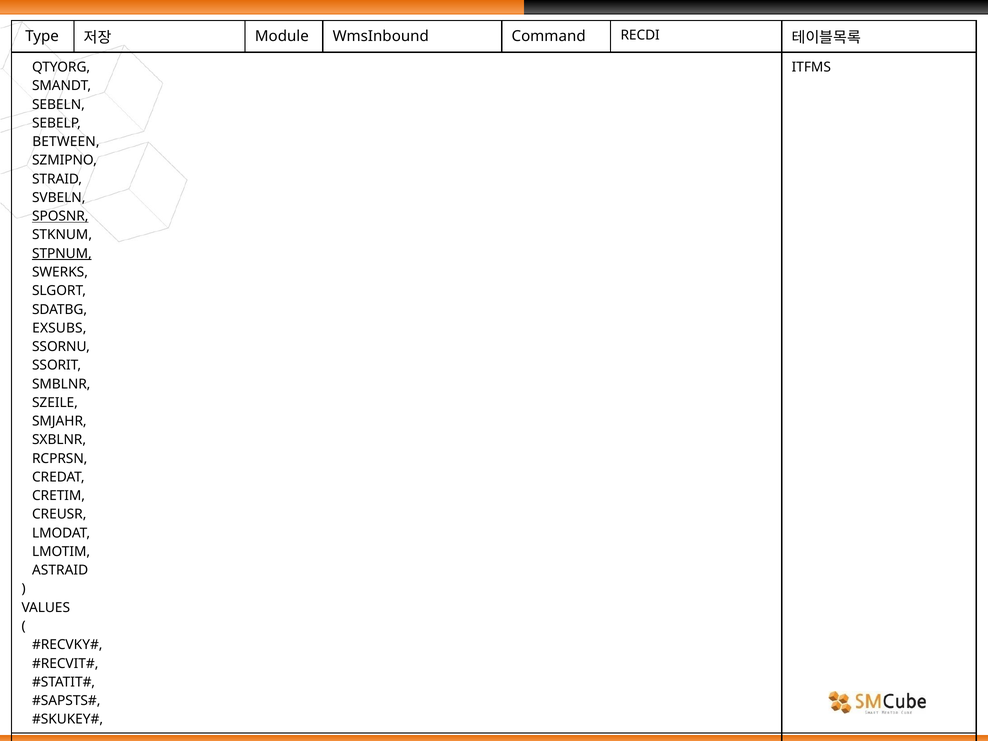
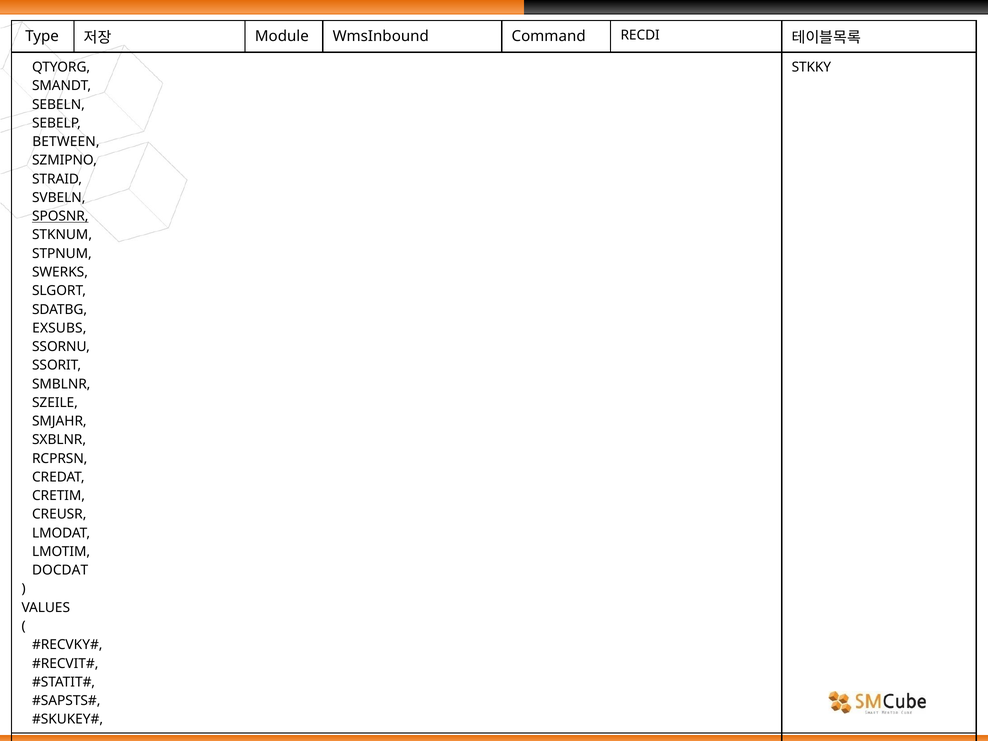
ITFMS: ITFMS -> STKKY
STPNUM underline: present -> none
ASTRAID: ASTRAID -> DOCDAT
